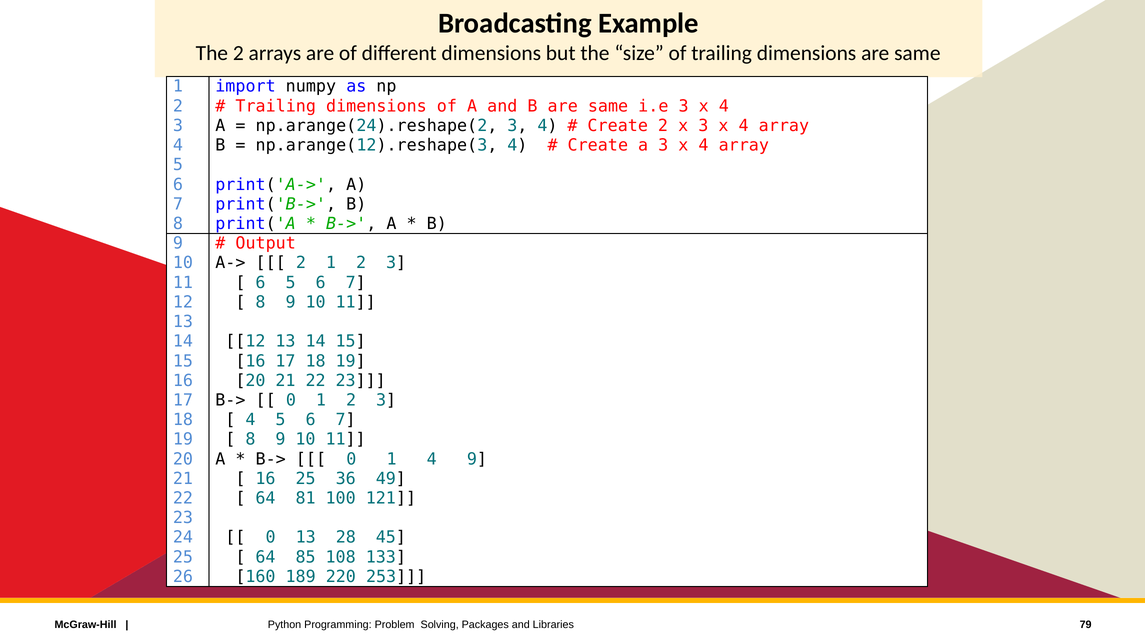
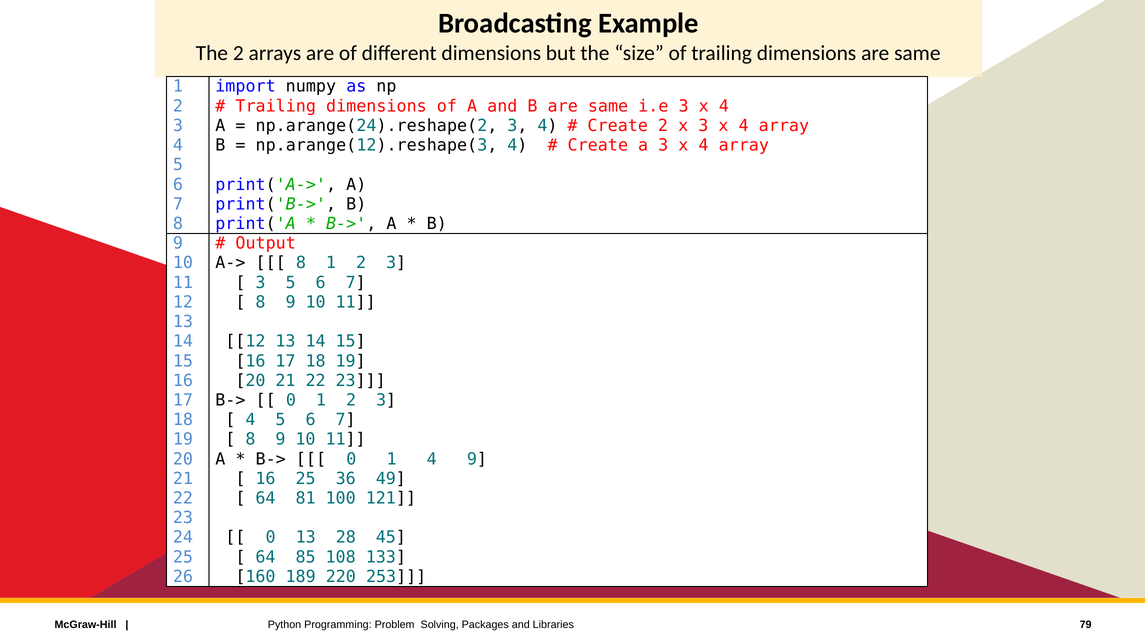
2 at (301, 263): 2 -> 8
6 at (260, 283): 6 -> 3
